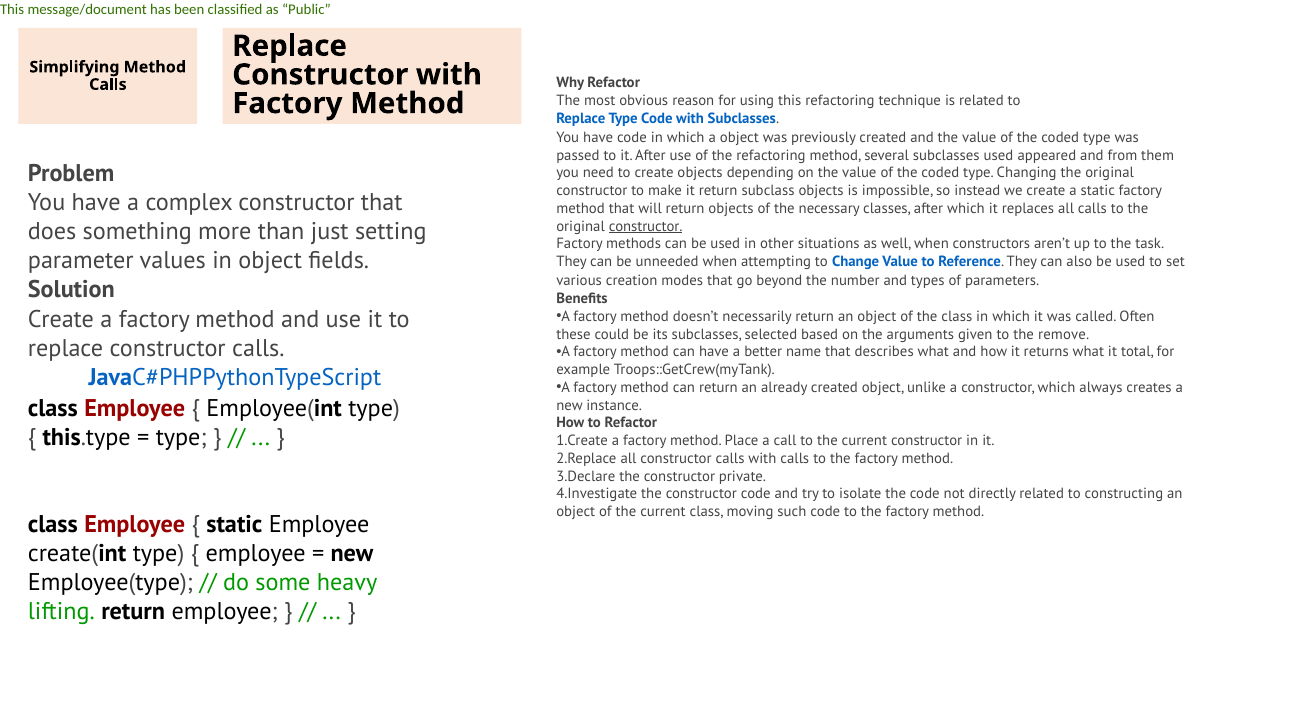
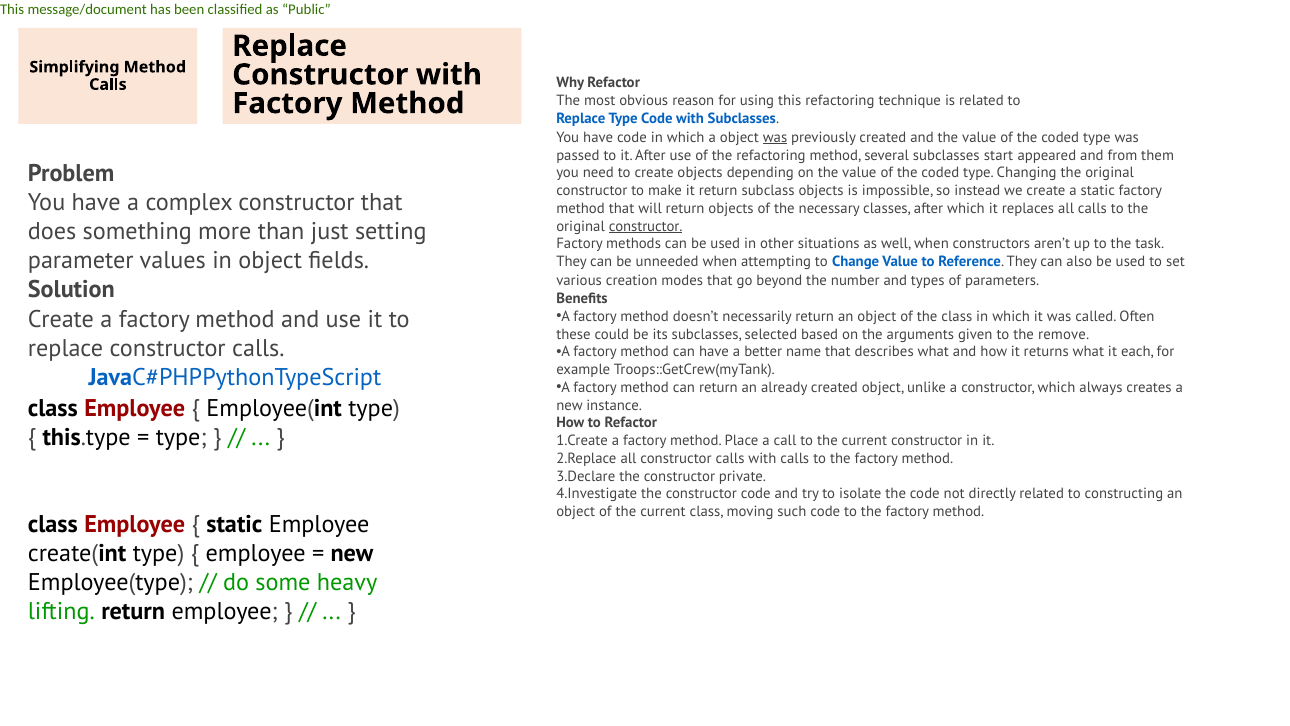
was at (775, 137) underline: none -> present
subclasses used: used -> start
total: total -> each
